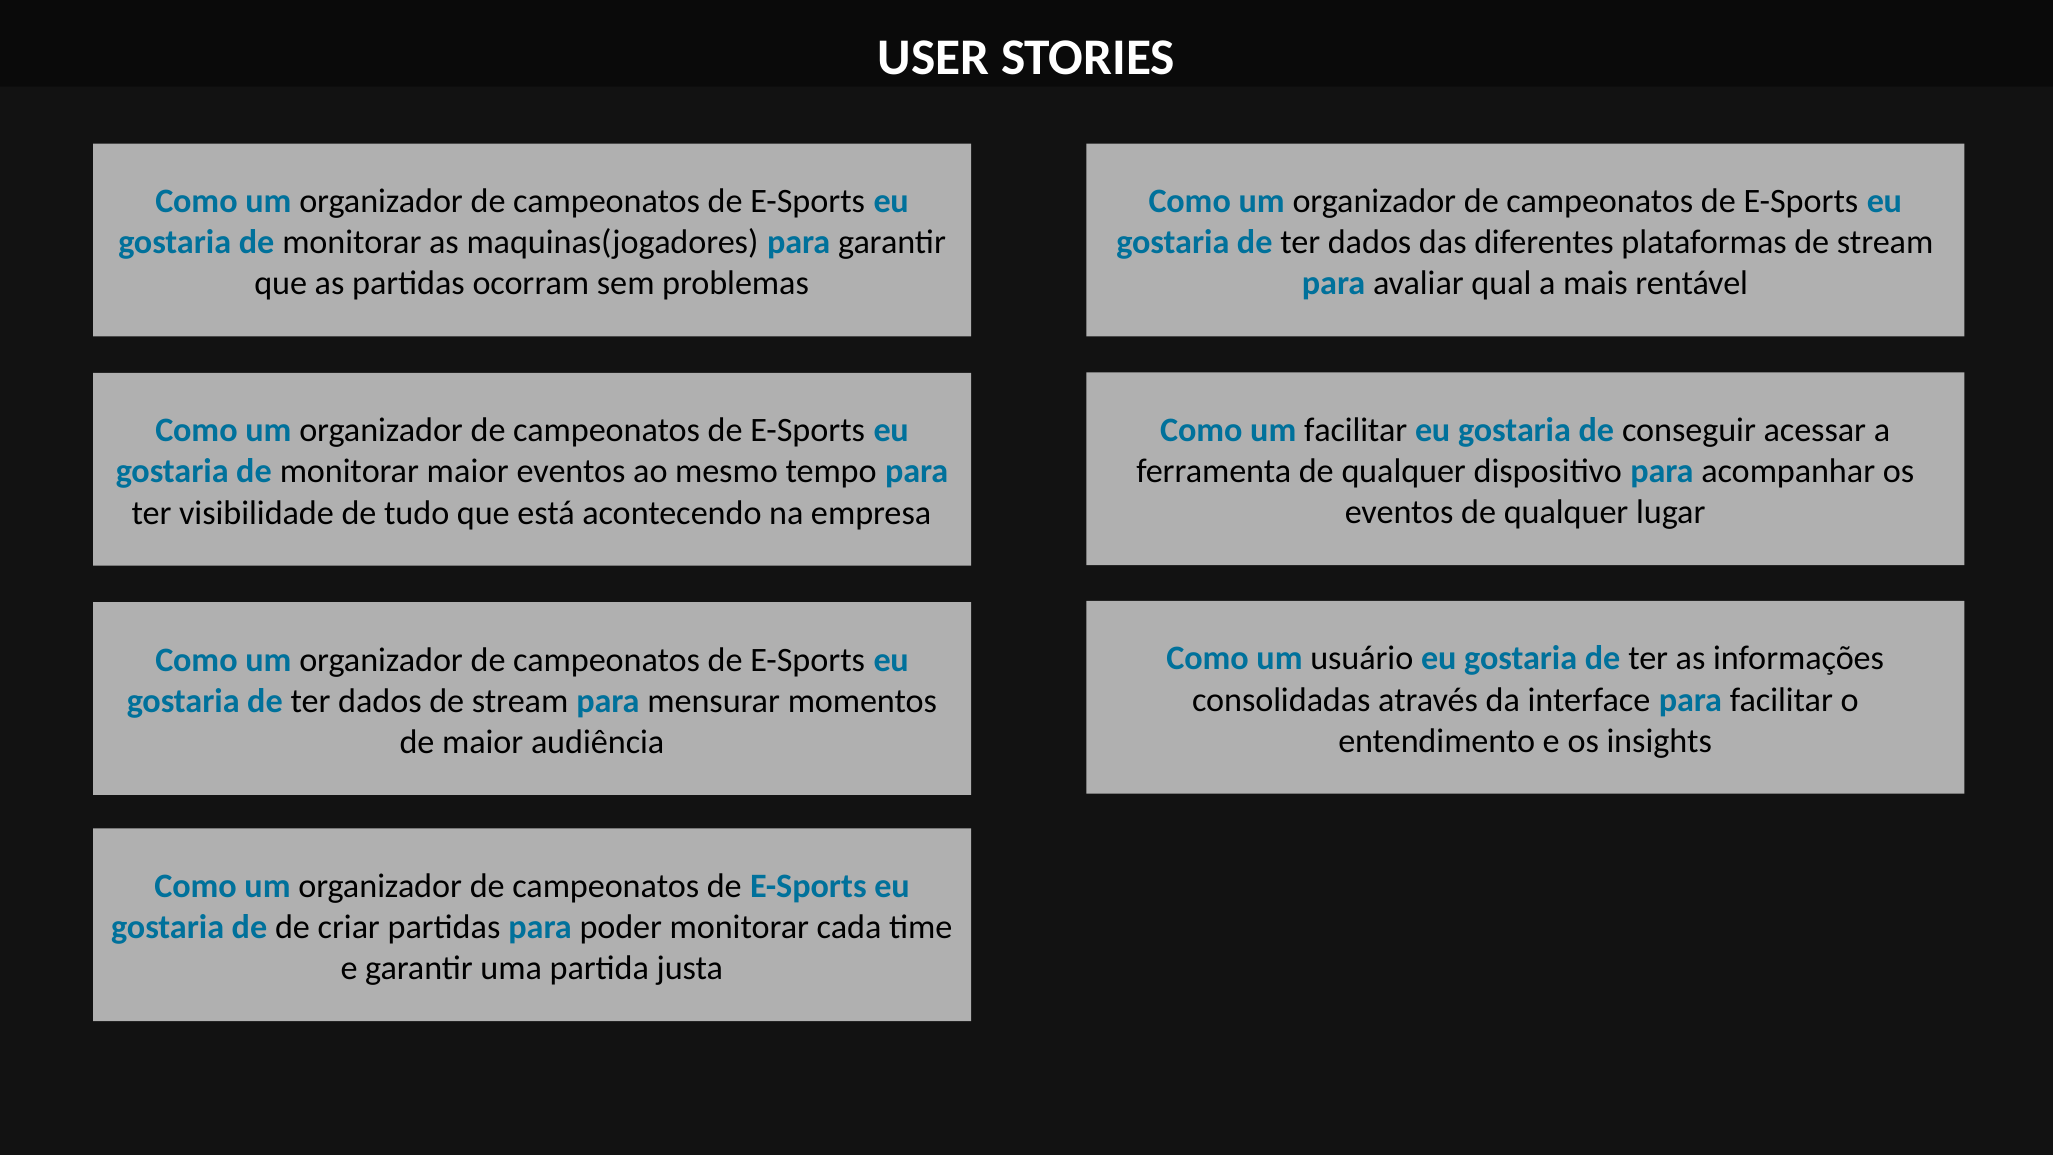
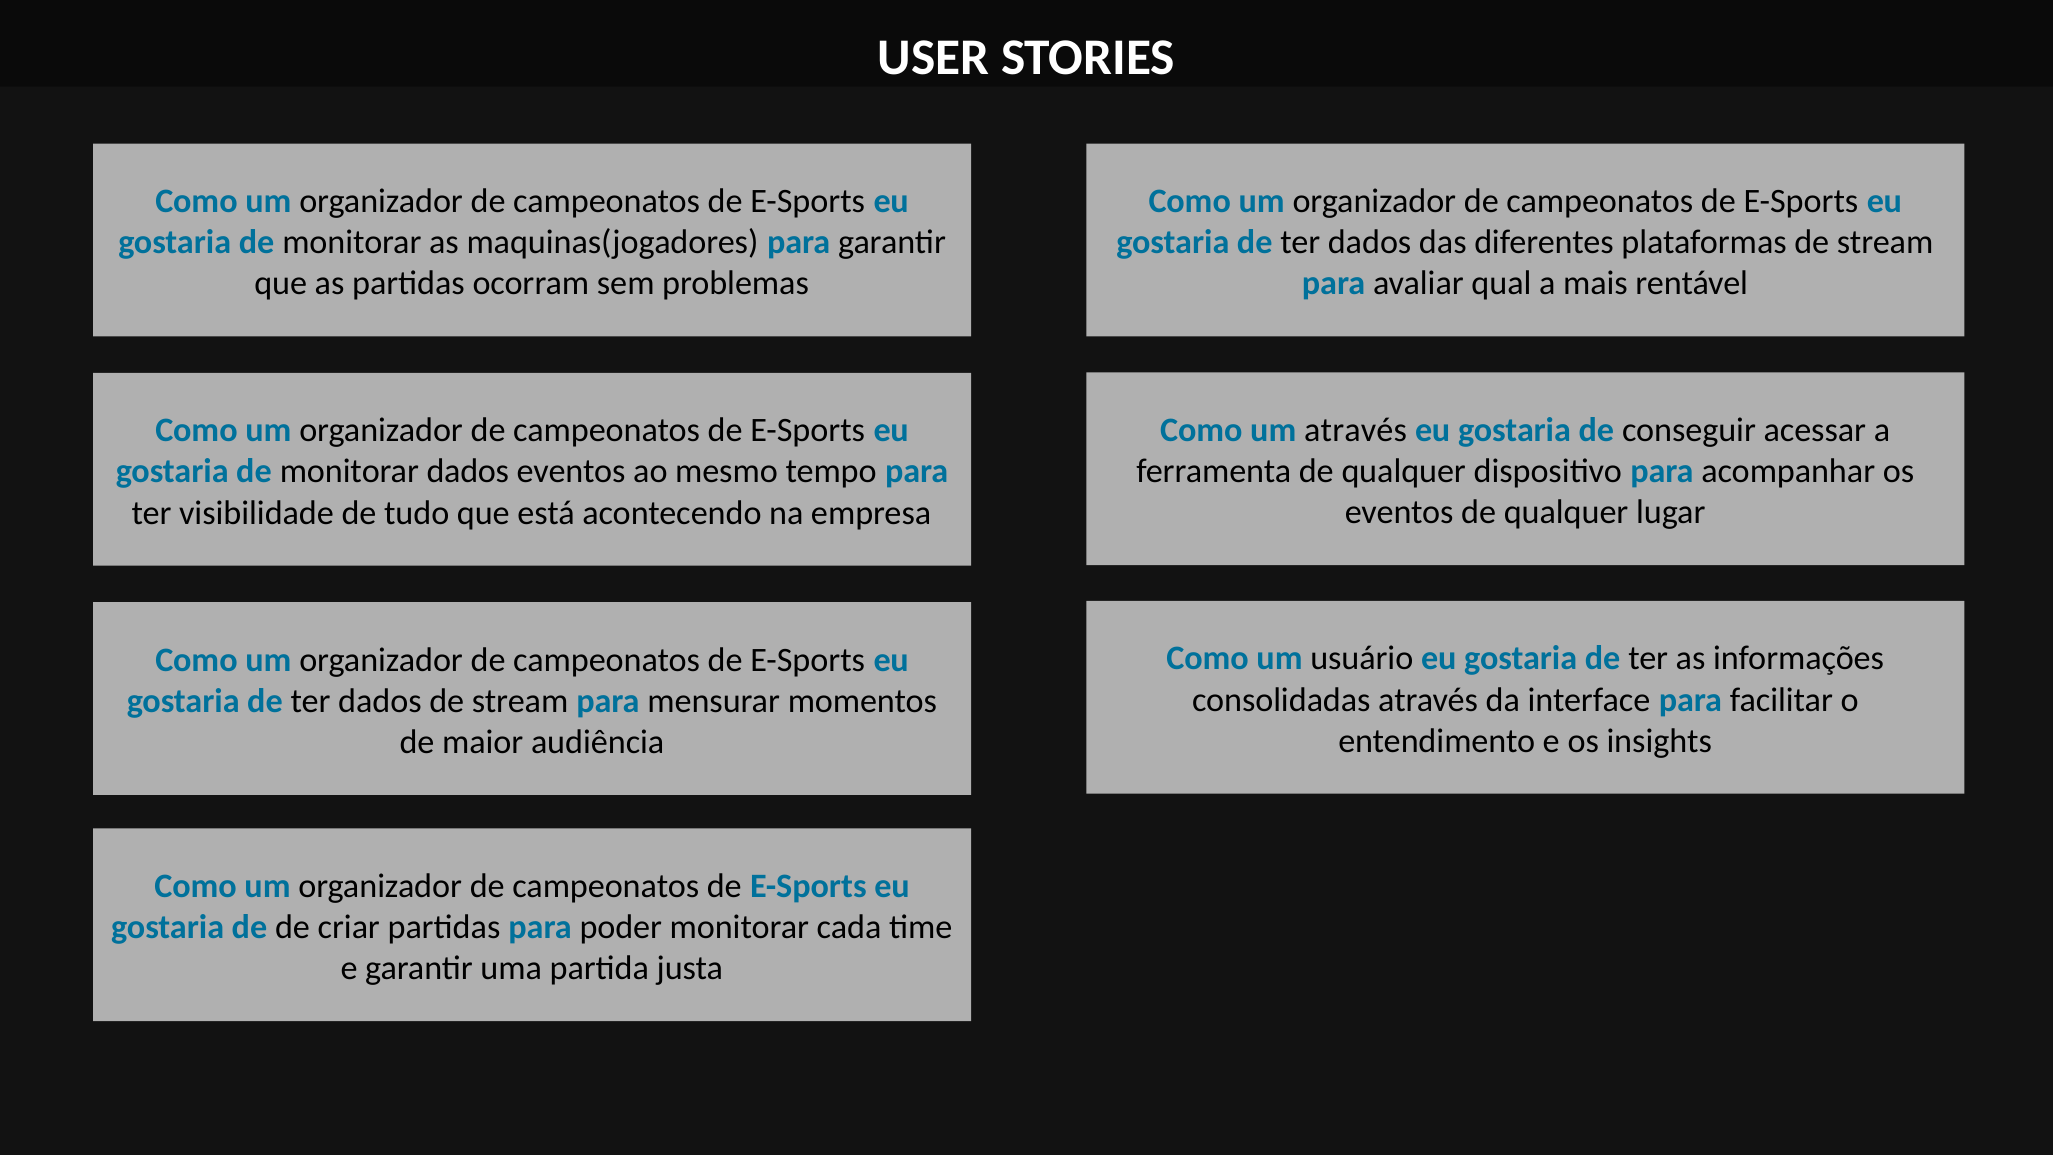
um facilitar: facilitar -> através
monitorar maior: maior -> dados
